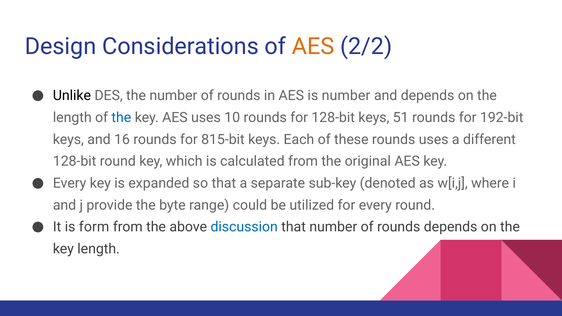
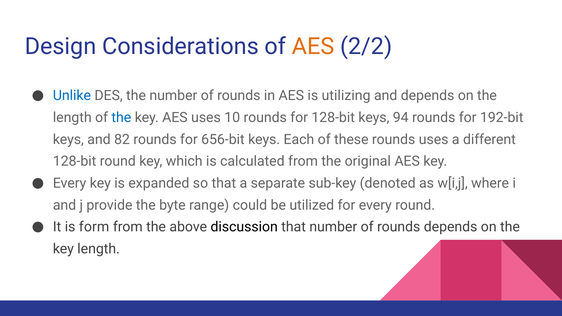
Unlike colour: black -> blue
is number: number -> utilizing
51: 51 -> 94
16: 16 -> 82
815-bit: 815-bit -> 656-bit
discussion colour: blue -> black
